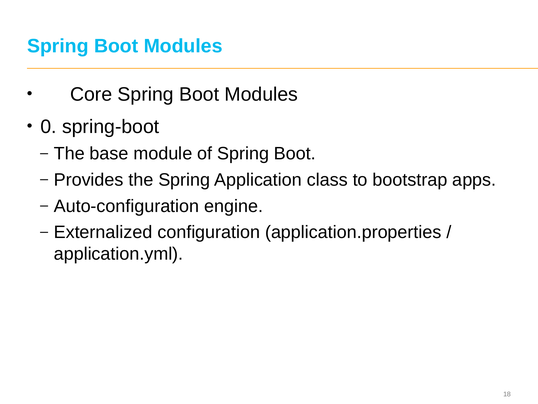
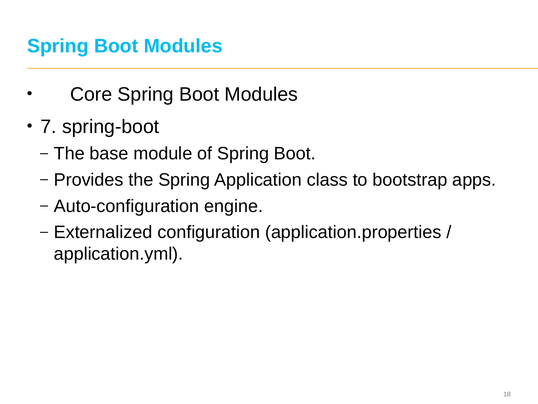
0: 0 -> 7
